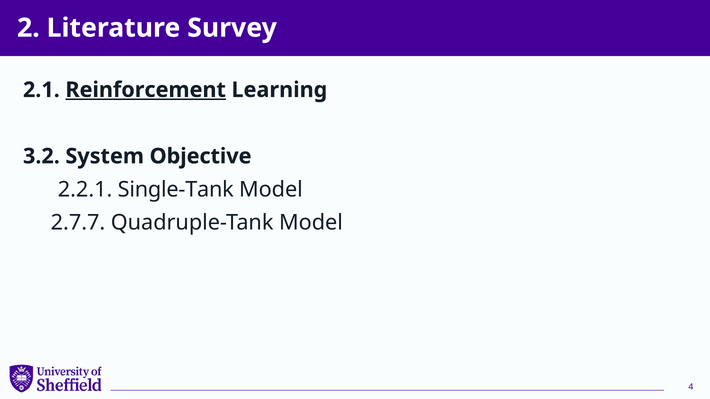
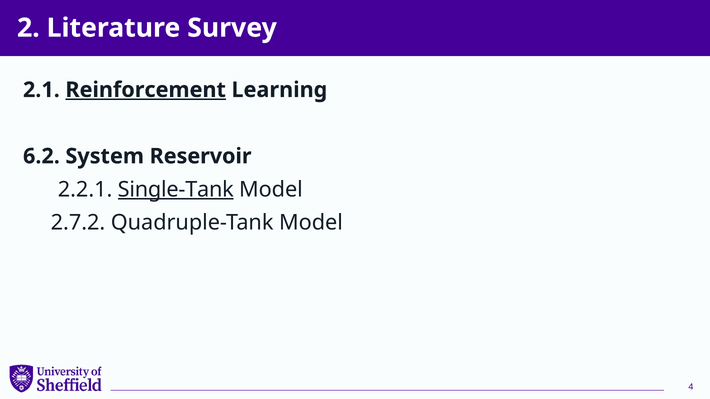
3.2: 3.2 -> 6.2
Objective: Objective -> Reservoir
Single-Tank underline: none -> present
2.7.7: 2.7.7 -> 2.7.2
